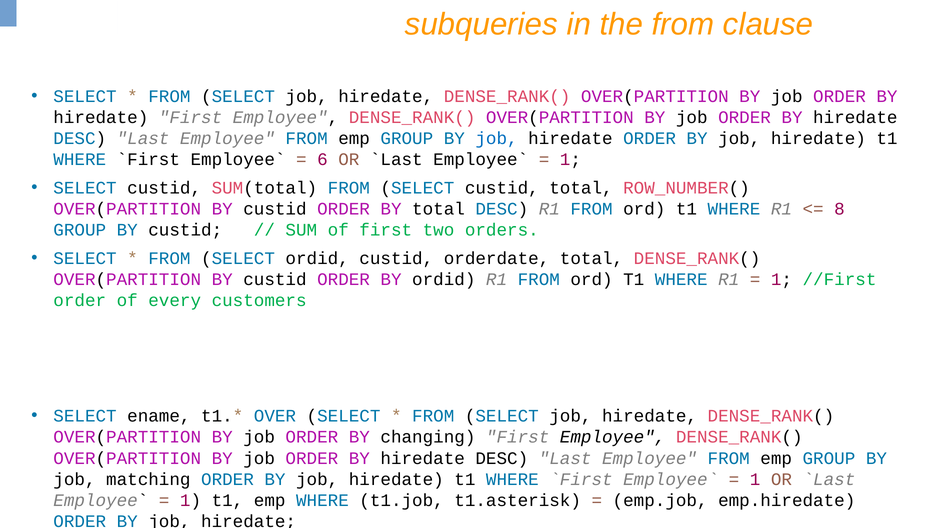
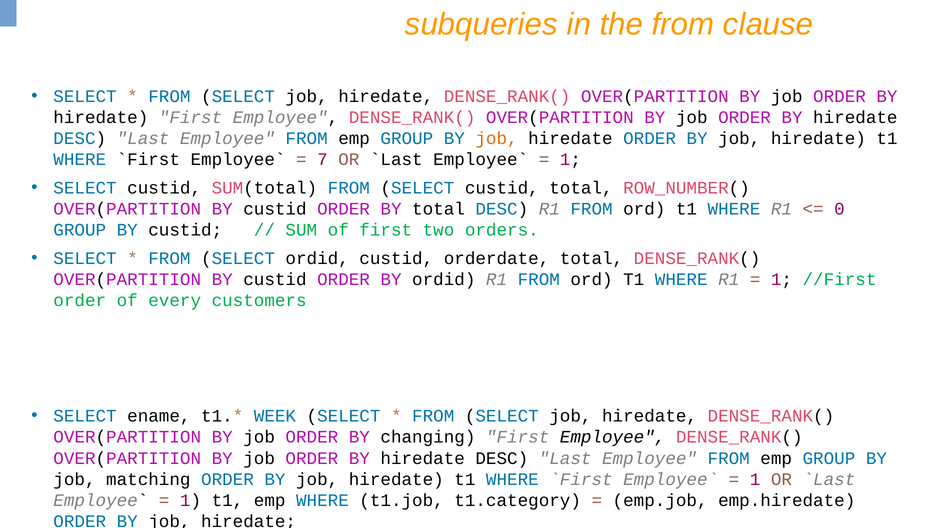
job at (497, 138) colour: blue -> orange
6: 6 -> 7
8: 8 -> 0
OVER: OVER -> WEEK
t1.asterisk: t1.asterisk -> t1.category
